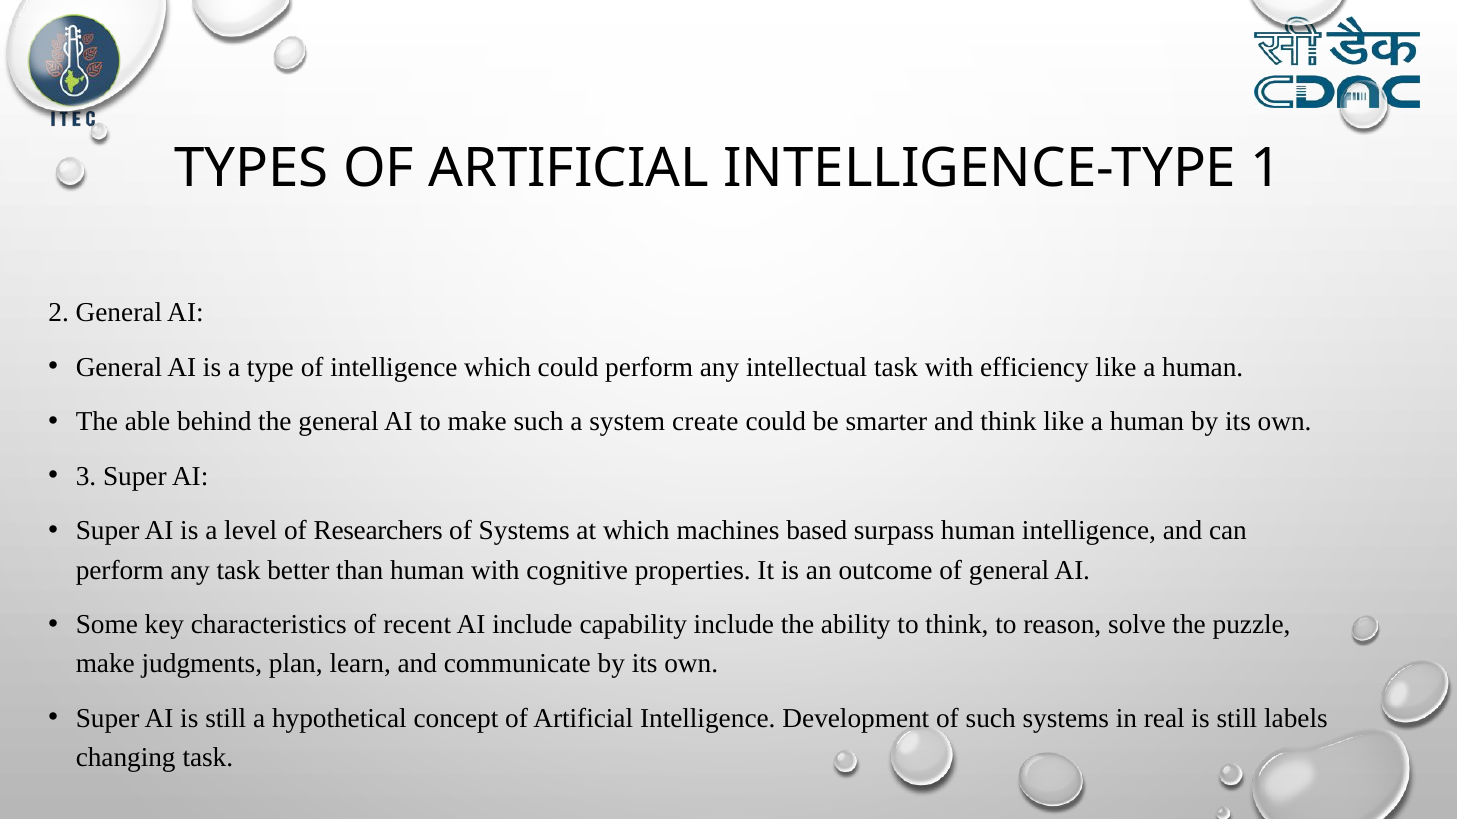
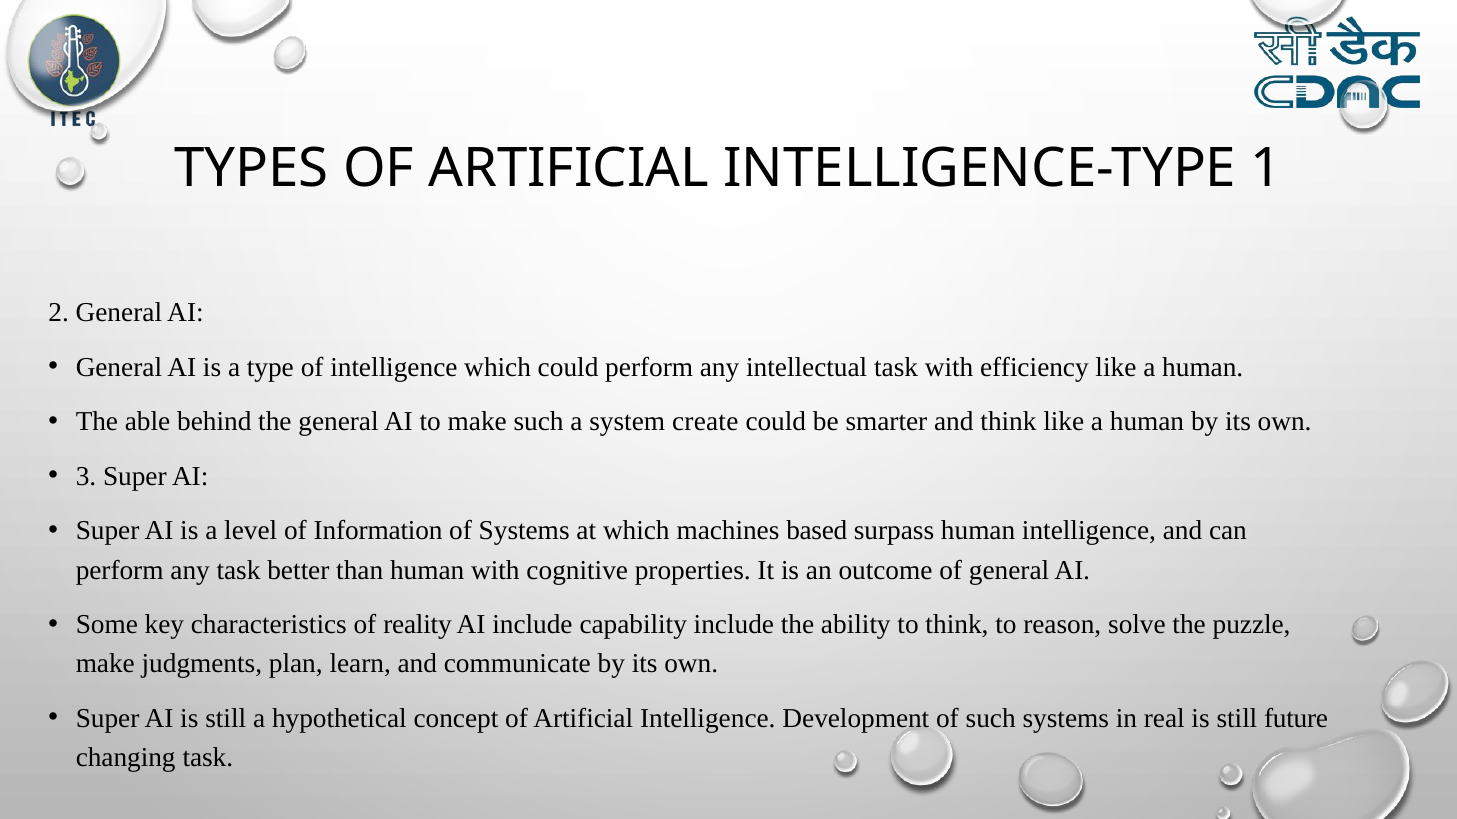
Researchers: Researchers -> Information
recent: recent -> reality
labels: labels -> future
